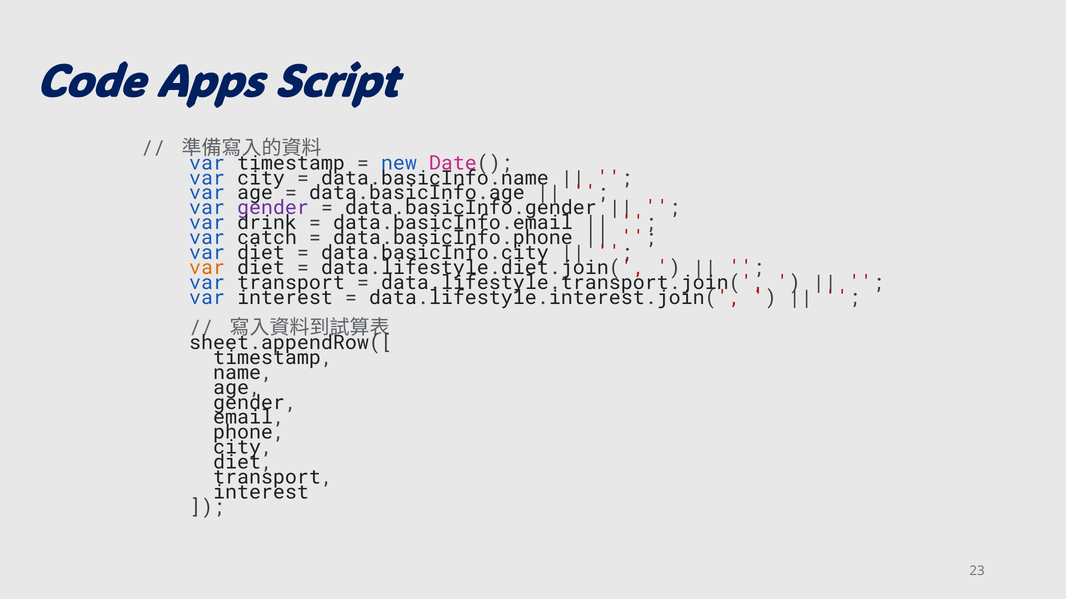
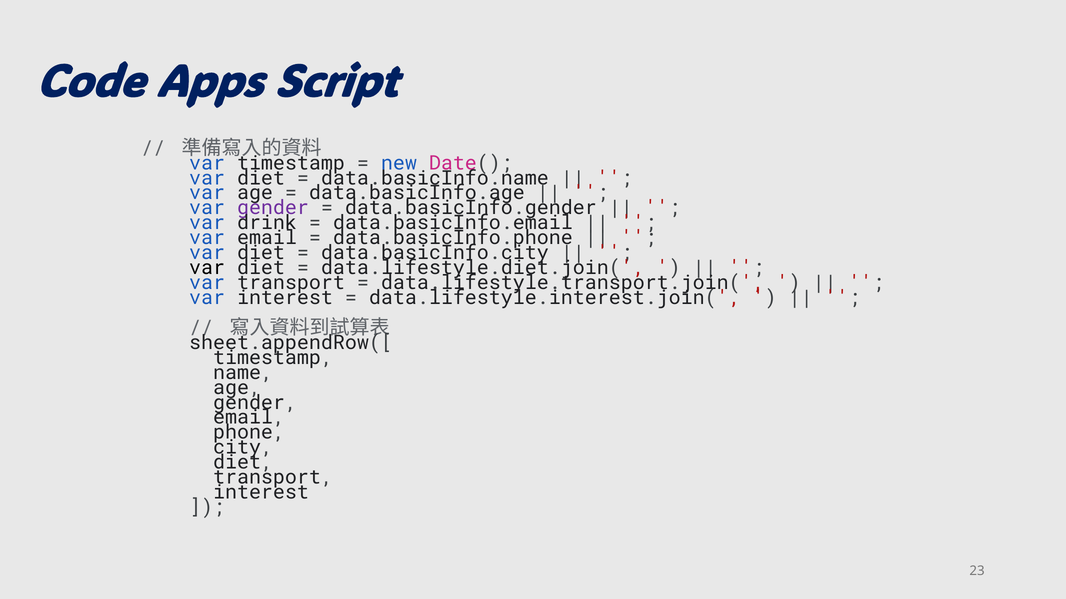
city at (261, 178): city -> diet
var catch: catch -> email
var at (207, 268) colour: orange -> black
